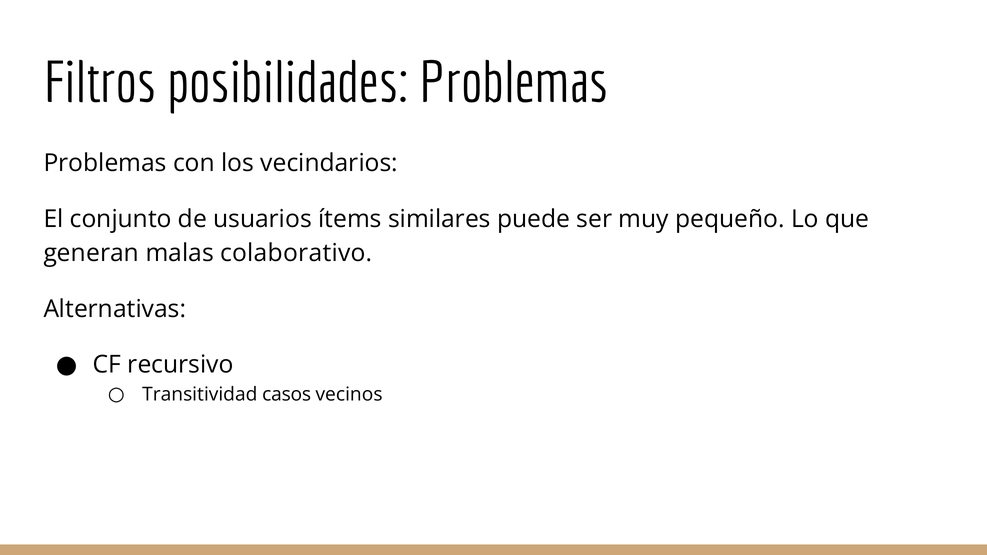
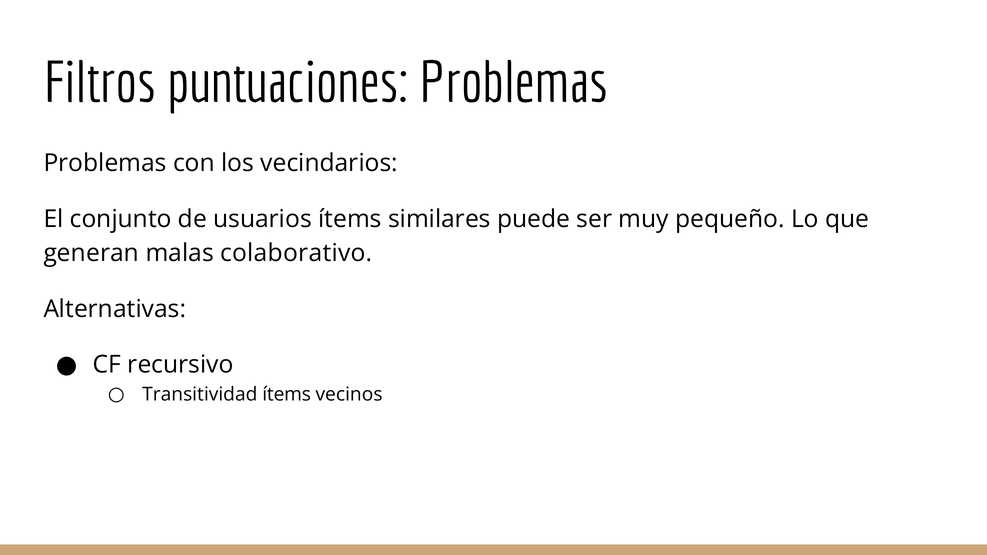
posibilidades: posibilidades -> puntuaciones
Transitividad casos: casos -> ítems
